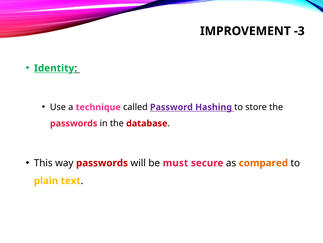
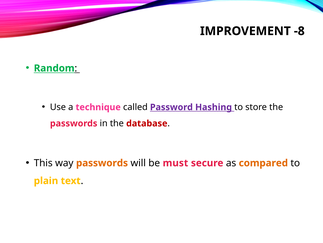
-3: -3 -> -8
Identity: Identity -> Random
passwords at (102, 163) colour: red -> orange
